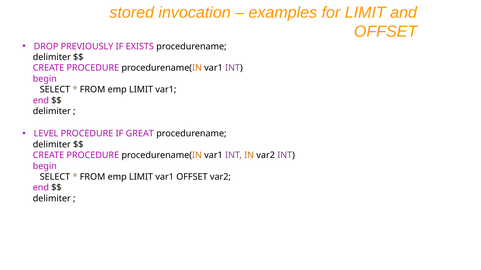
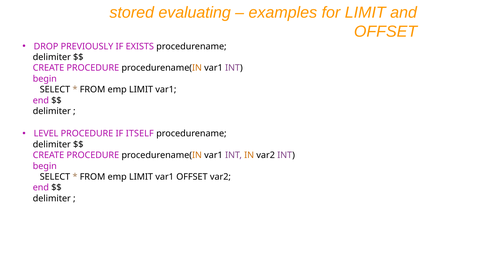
invocation: invocation -> evaluating
GREAT: GREAT -> ITSELF
